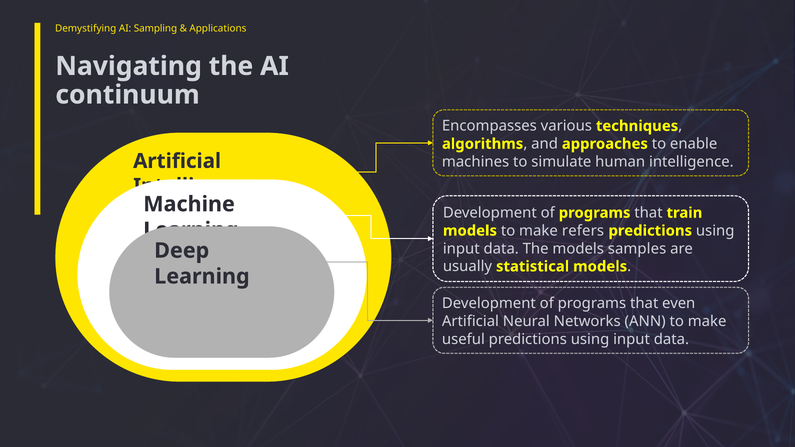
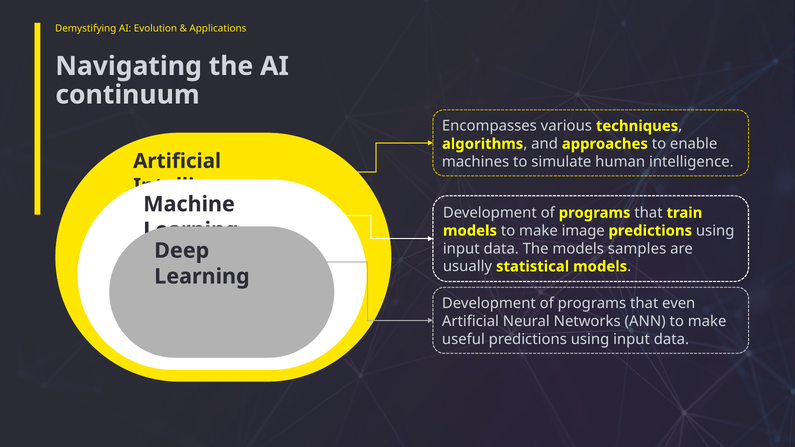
Sampling: Sampling -> Evolution
refers: refers -> image
